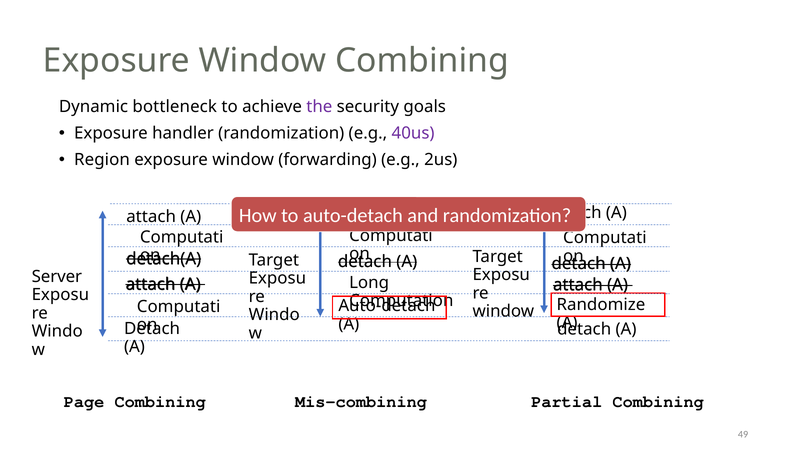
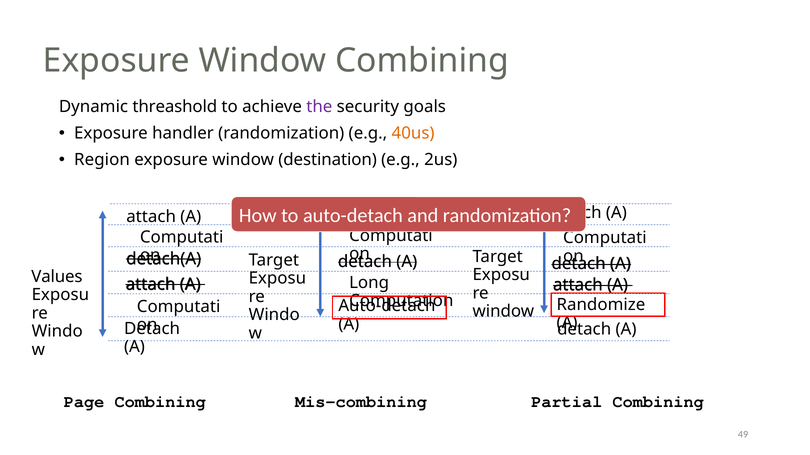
bottleneck: bottleneck -> threashold
40us colour: purple -> orange
forwarding: forwarding -> destination
Server: Server -> Values
